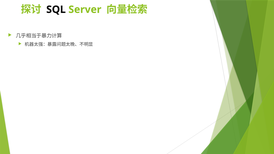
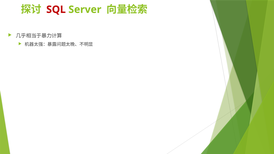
SQL colour: black -> red
